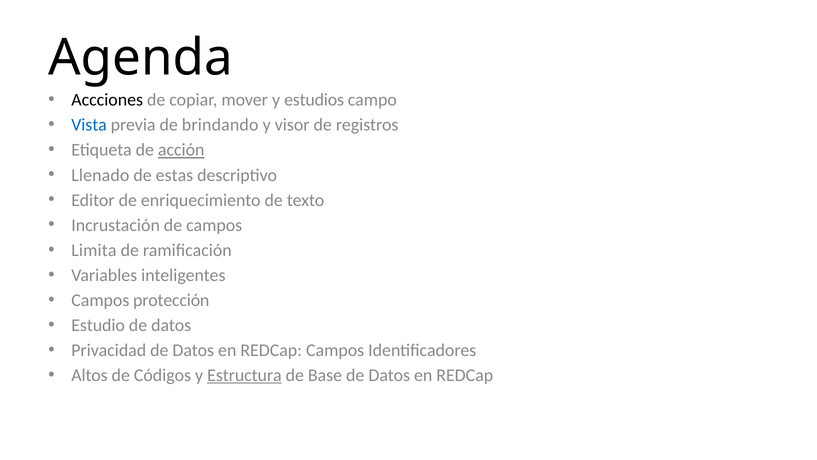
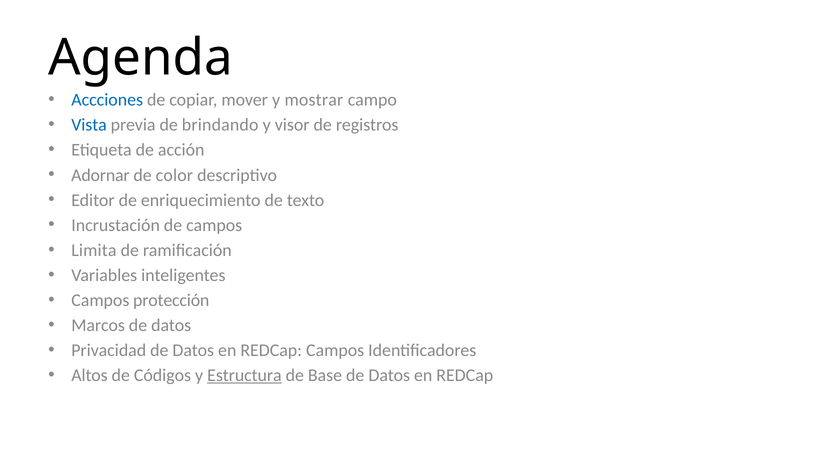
Accciones colour: black -> blue
estudios: estudios -> mostrar
acción underline: present -> none
Llenado: Llenado -> Adornar
estas: estas -> color
Estudio: Estudio -> Marcos
